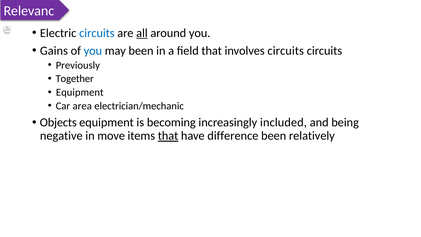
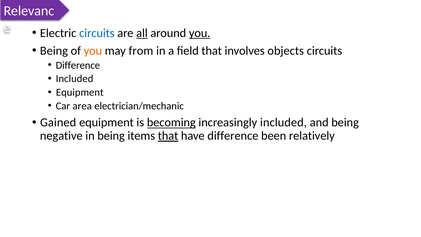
you at (200, 33) underline: none -> present
Gains at (54, 51): Gains -> Being
you at (93, 51) colour: blue -> orange
may been: been -> from
involves circuits: circuits -> objects
Previously at (78, 65): Previously -> Difference
Together at (75, 79): Together -> Included
Objects: Objects -> Gained
becoming underline: none -> present
in move: move -> being
